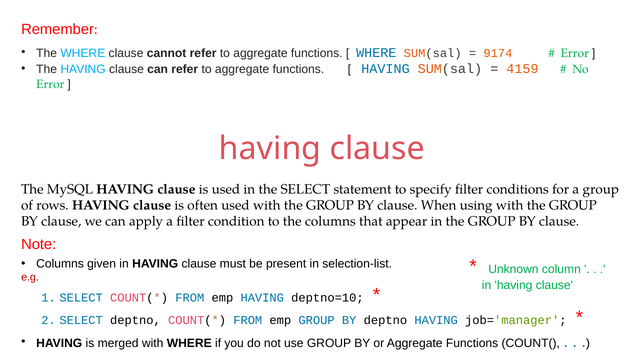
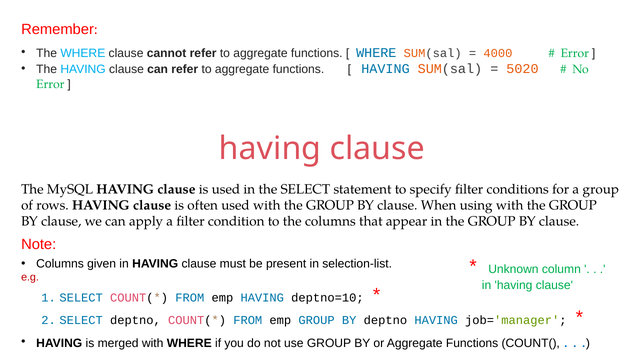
9174: 9174 -> 4000
4159: 4159 -> 5020
